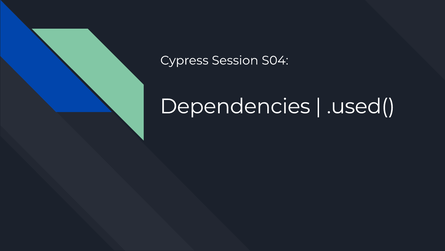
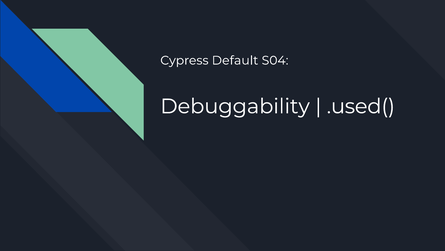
Session: Session -> Default
Dependencies: Dependencies -> Debuggability
